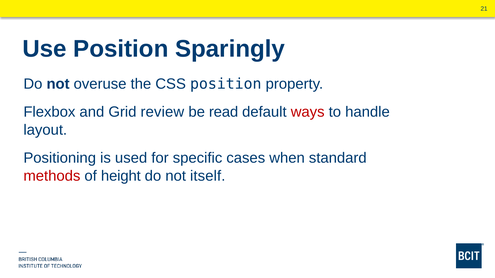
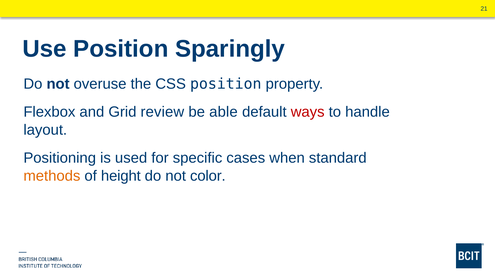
read: read -> able
methods colour: red -> orange
itself: itself -> color
